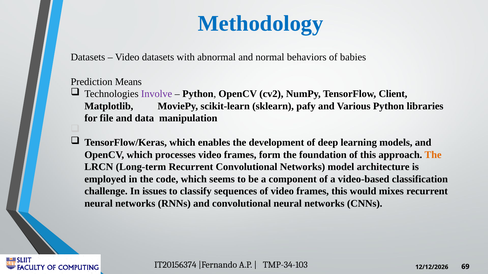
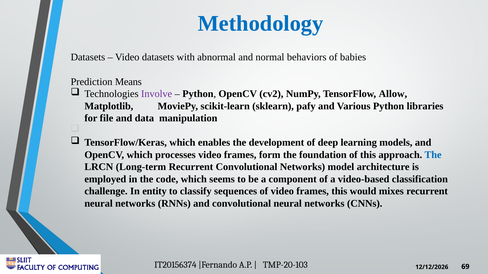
Client: Client -> Allow
The at (433, 155) colour: orange -> blue
issues: issues -> entity
TMP-34-103: TMP-34-103 -> TMP-20-103
